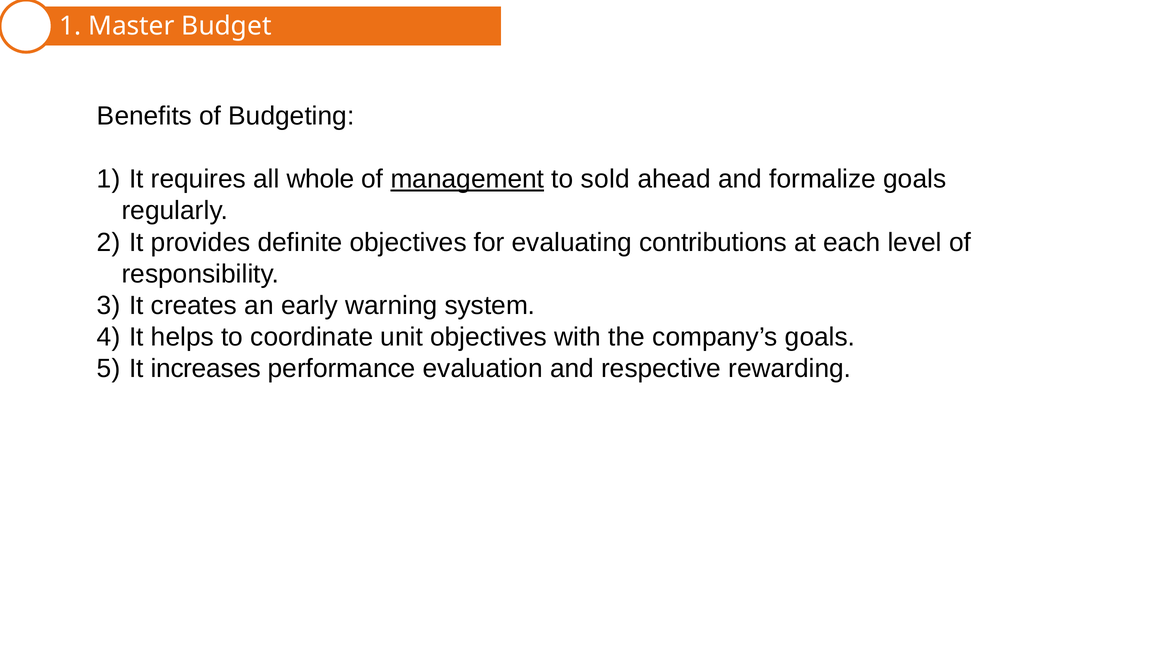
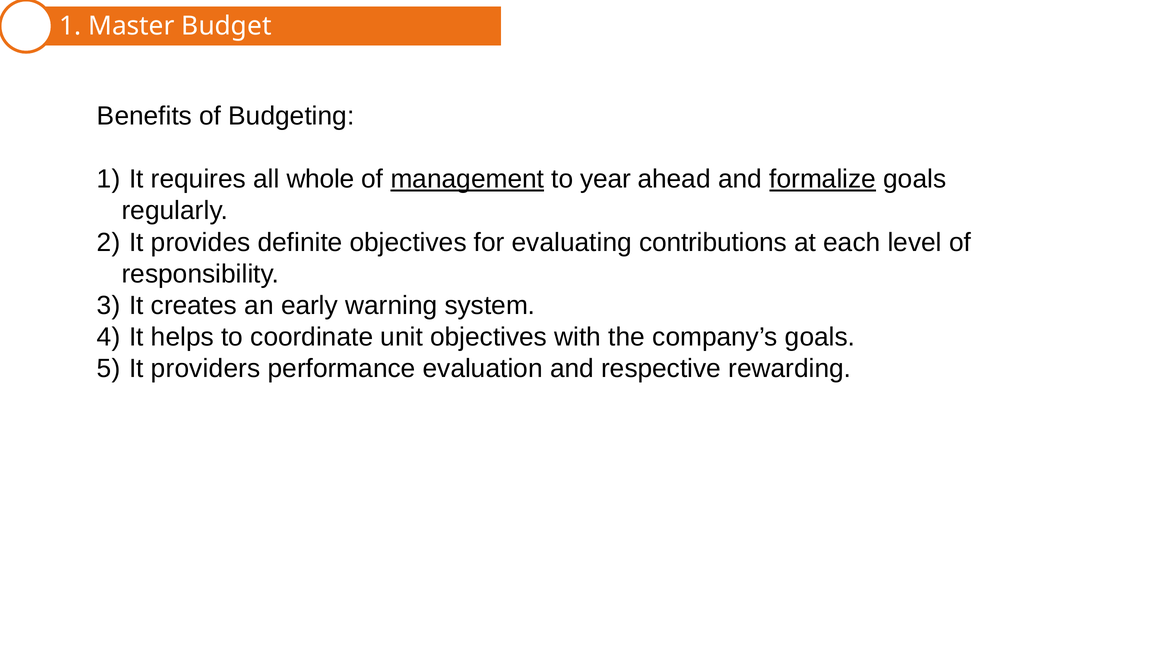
sold: sold -> year
formalize underline: none -> present
increases: increases -> providers
